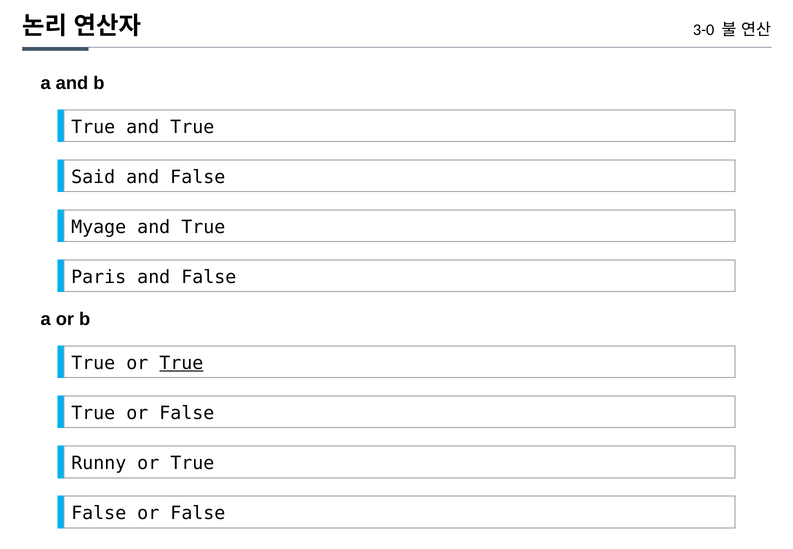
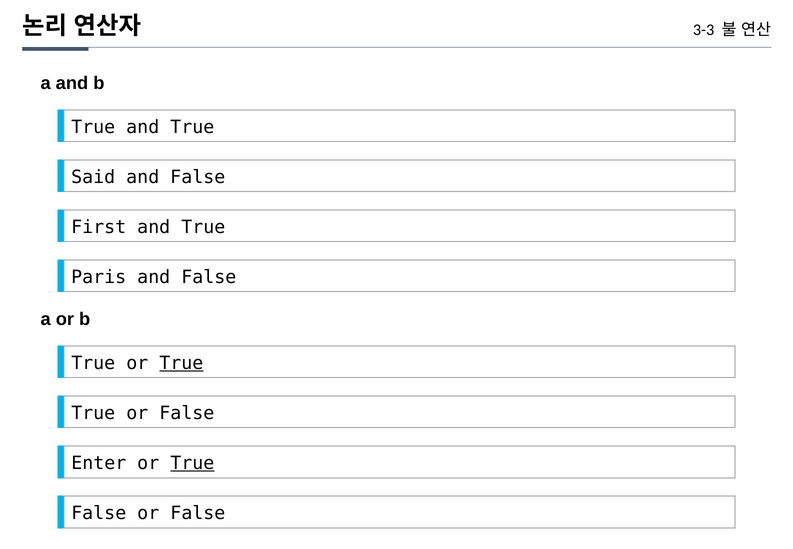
3-0: 3-0 -> 3-3
Myage: Myage -> First
Runny: Runny -> Enter
True at (192, 463) underline: none -> present
